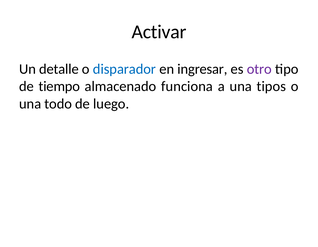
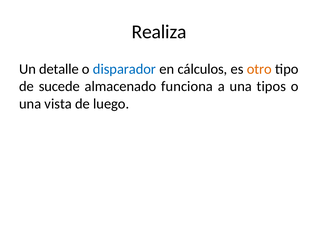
Activar: Activar -> Realiza
ingresar: ingresar -> cálculos
otro colour: purple -> orange
tiempo: tiempo -> sucede
todo: todo -> vista
